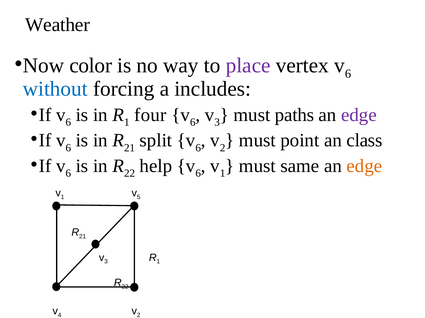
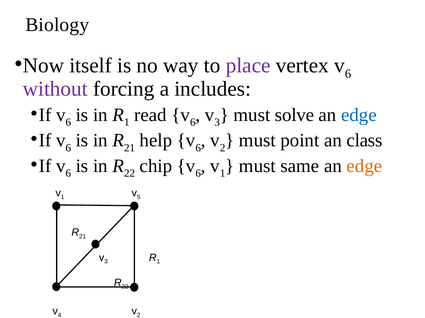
Weather: Weather -> Biology
color: color -> itself
without colour: blue -> purple
four: four -> read
paths: paths -> solve
edge at (359, 115) colour: purple -> blue
split: split -> help
help: help -> chip
